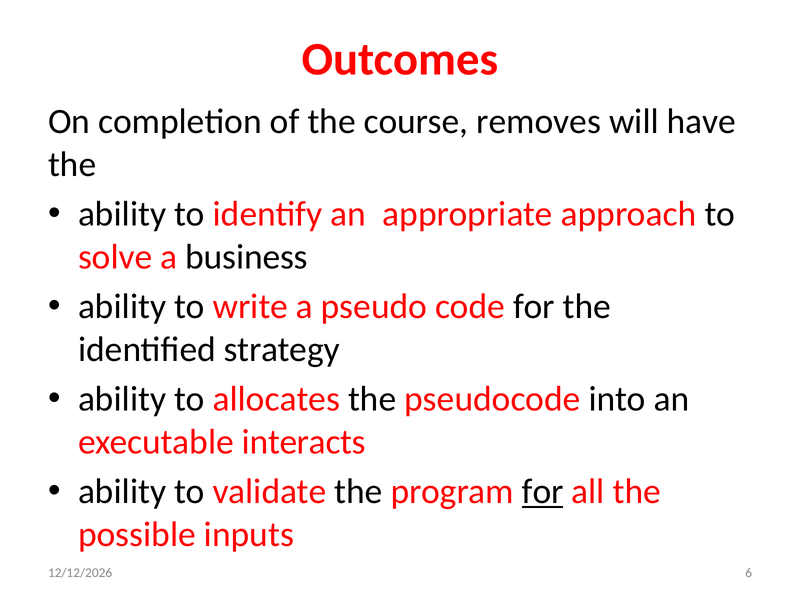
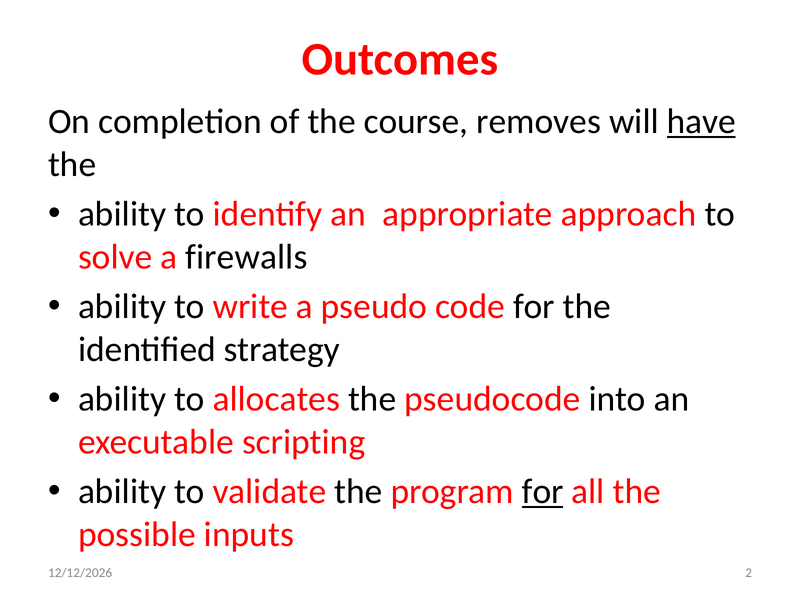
have underline: none -> present
business: business -> firewalls
interacts: interacts -> scripting
6: 6 -> 2
